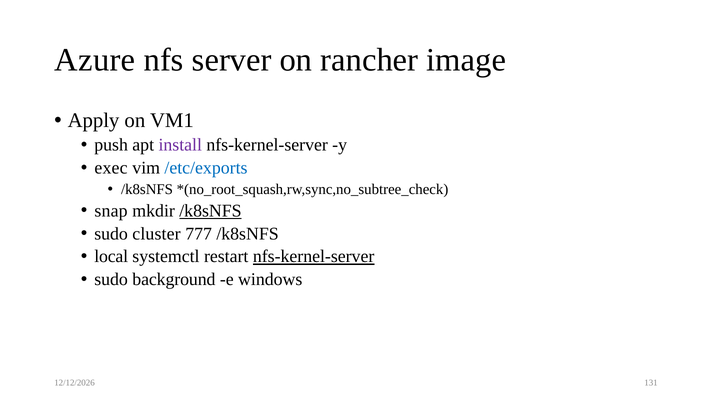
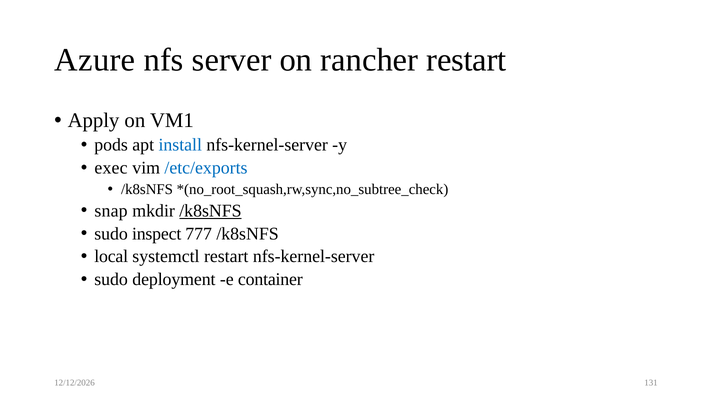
rancher image: image -> restart
push: push -> pods
install colour: purple -> blue
cluster: cluster -> inspect
nfs-kernel-server at (314, 256) underline: present -> none
background: background -> deployment
windows: windows -> container
